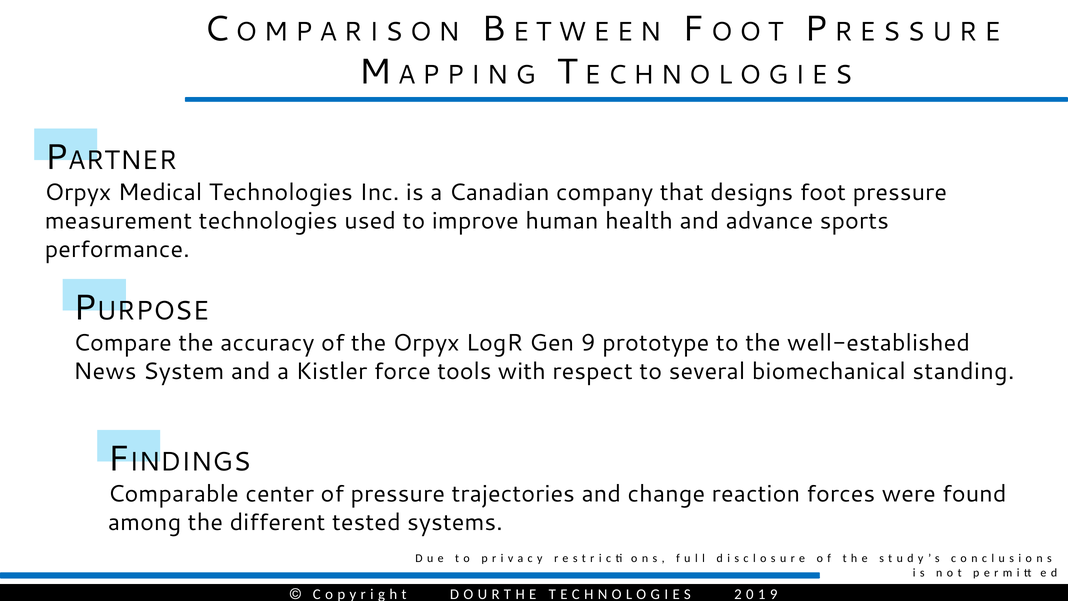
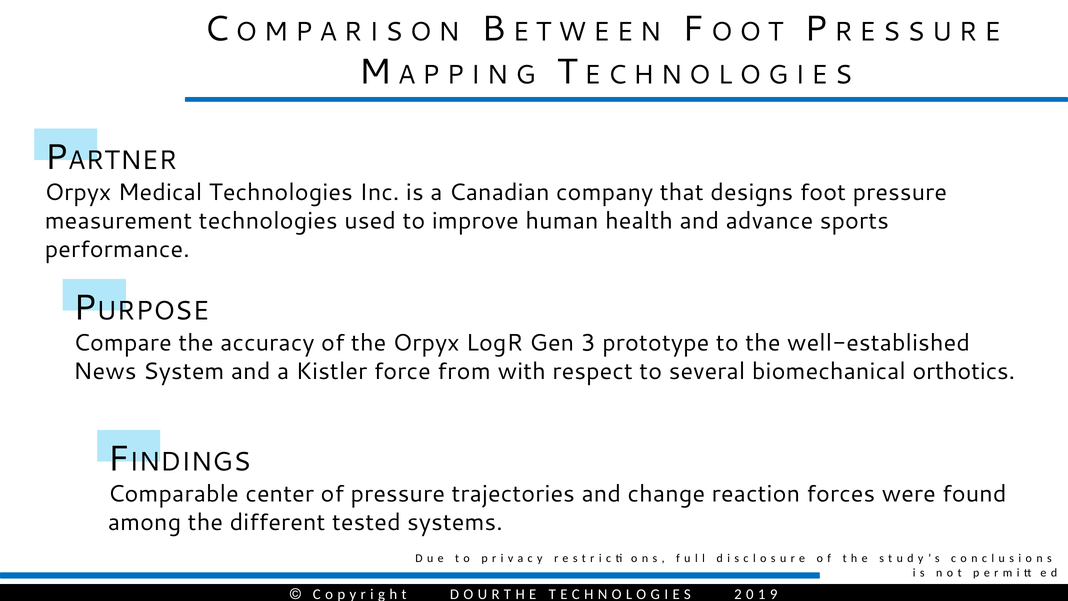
Gen 9: 9 -> 3
tools: tools -> from
standing: standing -> orthotics
